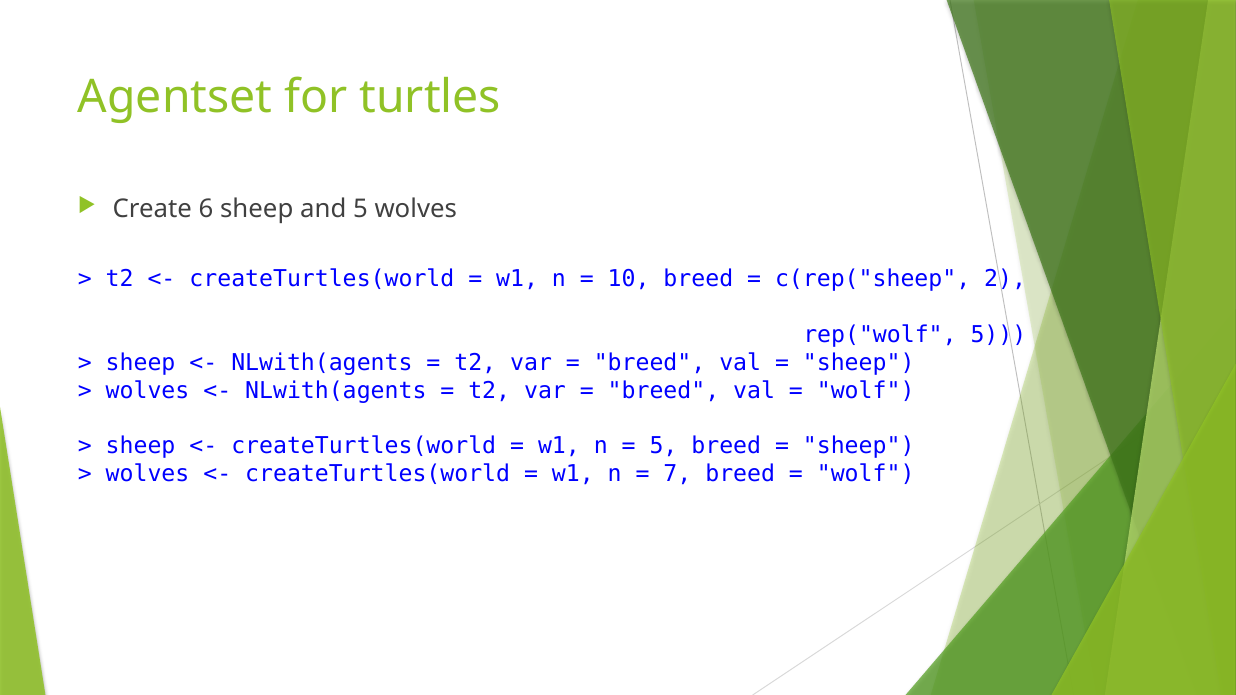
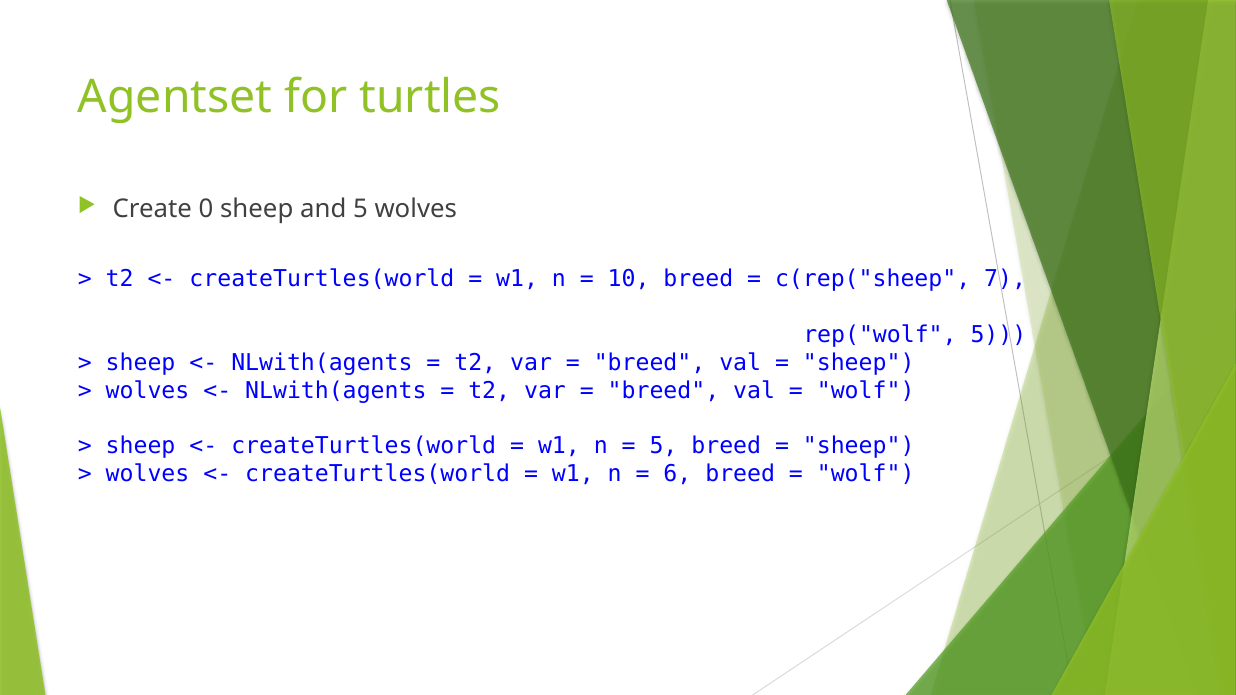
6: 6 -> 0
2: 2 -> 7
7: 7 -> 6
